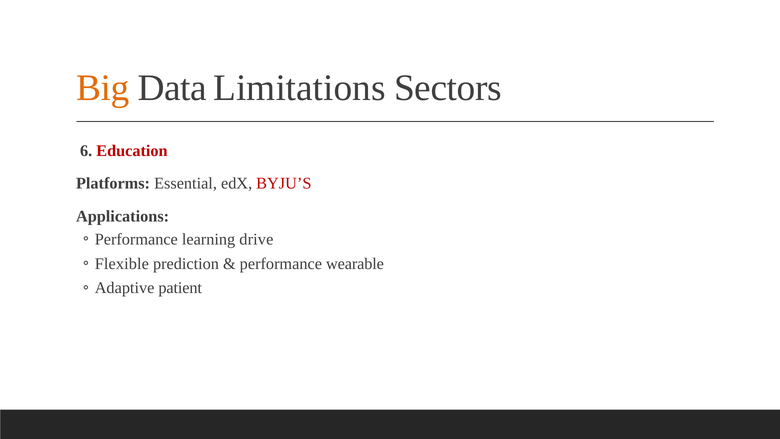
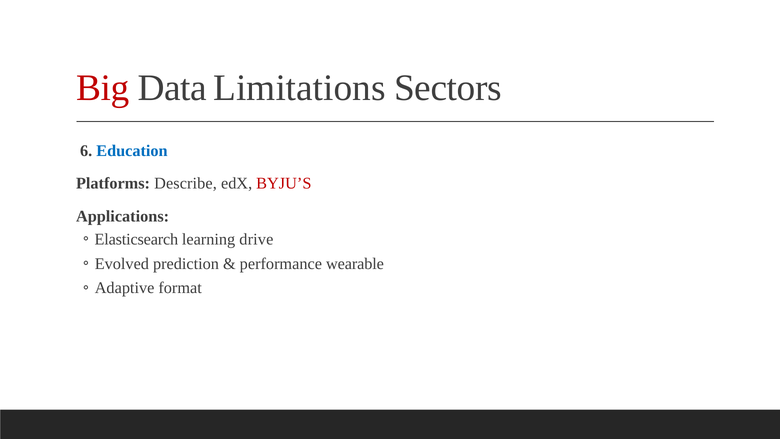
Big colour: orange -> red
Education colour: red -> blue
Essential: Essential -> Describe
Performance at (136, 239): Performance -> Elasticsearch
Flexible: Flexible -> Evolved
patient: patient -> format
